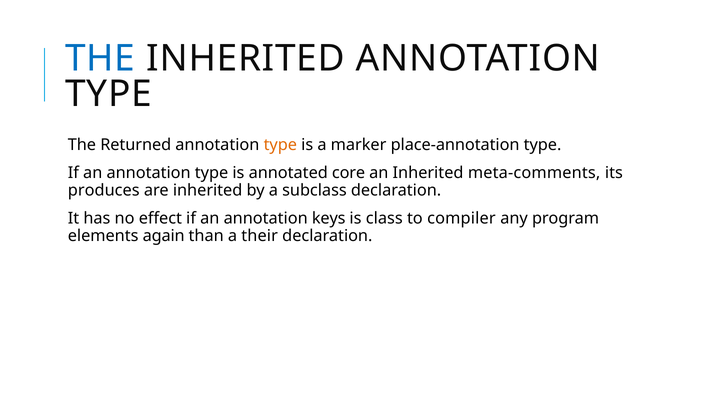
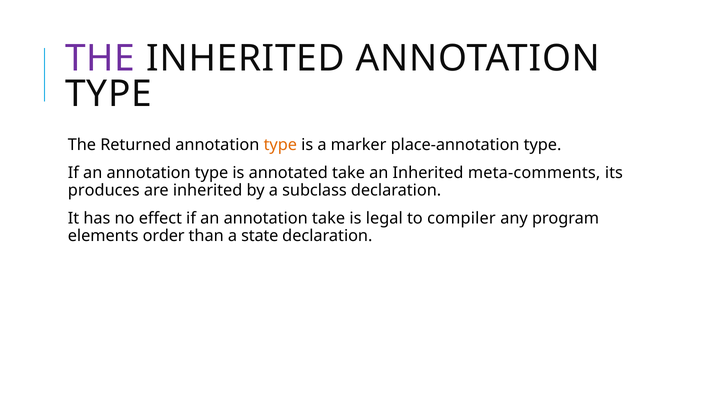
THE at (100, 59) colour: blue -> purple
annotated core: core -> take
annotation keys: keys -> take
class: class -> legal
again: again -> order
their: their -> state
